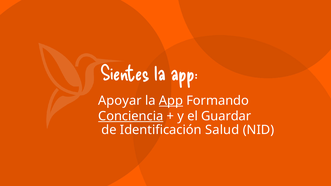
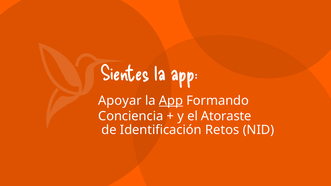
Conciencia underline: present -> none
Guardar: Guardar -> Atoraste
Salud: Salud -> Retos
